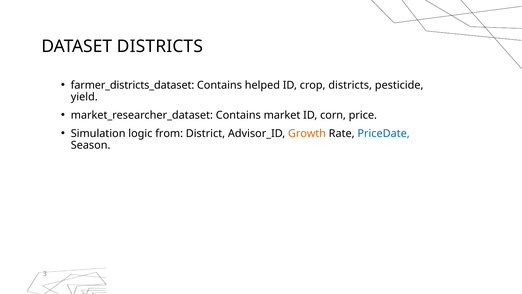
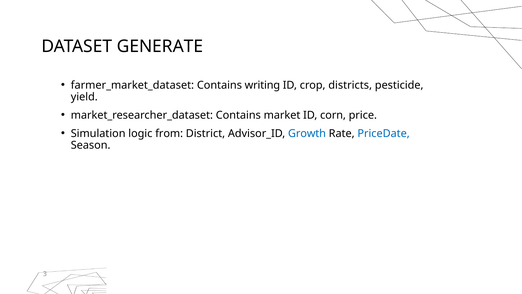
DATASET DISTRICTS: DISTRICTS -> GENERATE
farmer_districts_dataset: farmer_districts_dataset -> farmer_market_dataset
helped: helped -> writing
Growth colour: orange -> blue
